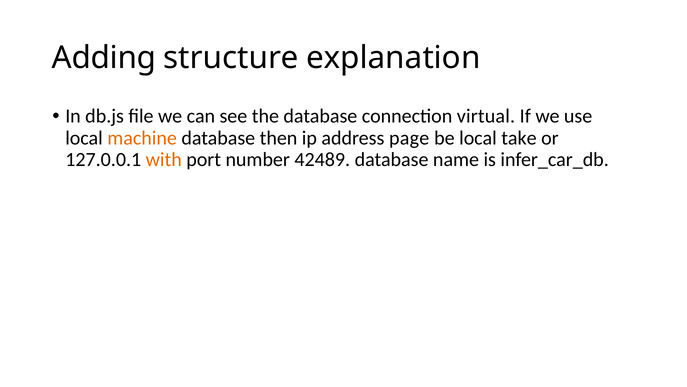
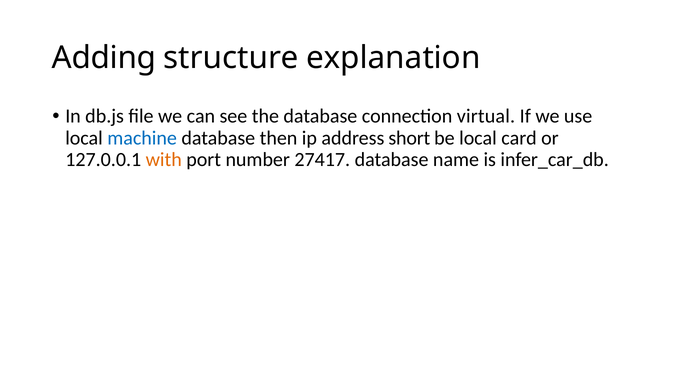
machine colour: orange -> blue
page: page -> short
take: take -> card
42489: 42489 -> 27417
